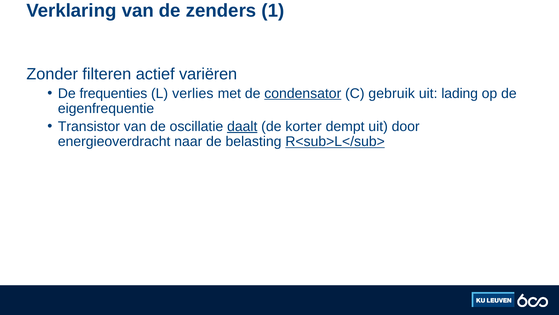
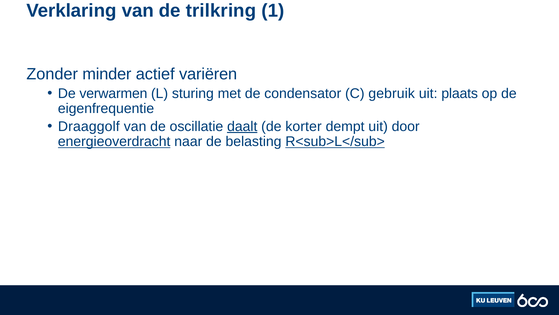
zenders: zenders -> trilkring
filteren: filteren -> minder
frequenties: frequenties -> verwarmen
verlies: verlies -> sturing
condensator underline: present -> none
lading: lading -> plaats
Transistor: Transistor -> Draaggolf
energieoverdracht underline: none -> present
